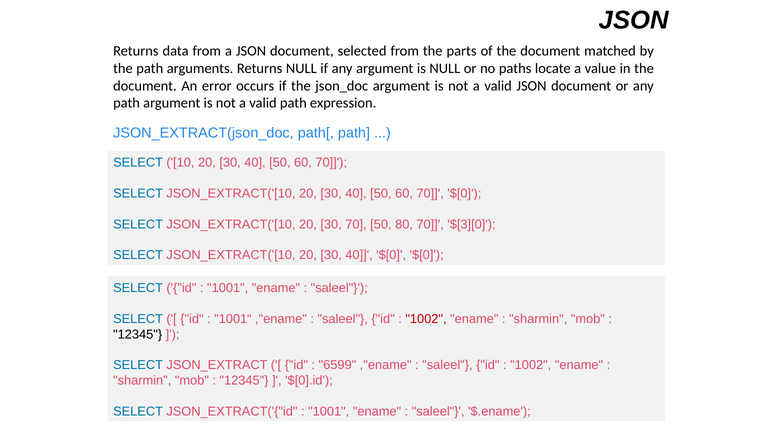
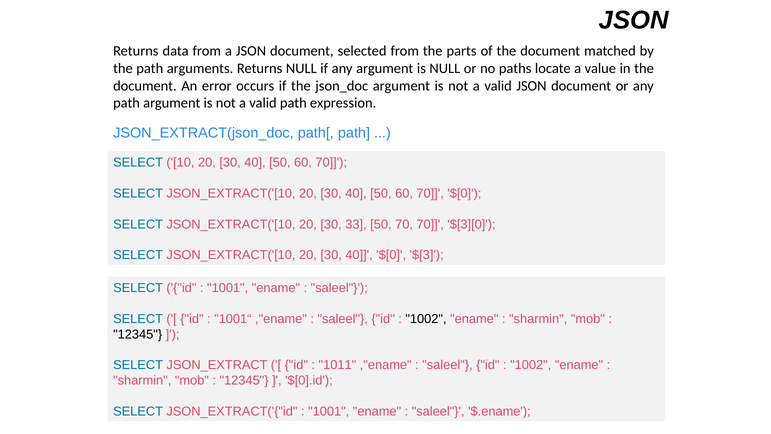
30 70: 70 -> 33
50 80: 80 -> 70
$[0 $[0: $[0 -> $[3
1002 at (426, 319) colour: red -> black
6599: 6599 -> 1011
